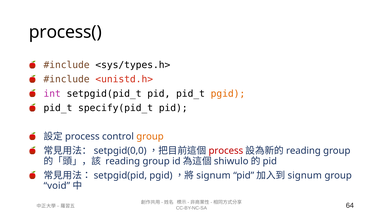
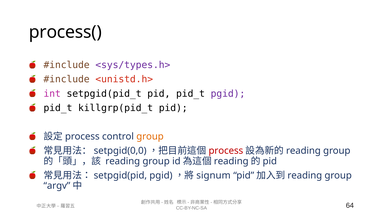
<sys/types.h> colour: black -> purple
pgid at (228, 94) colour: orange -> purple
specify(pid_t: specify(pid_t -> killgrp(pid_t
shiwulo at (231, 161): shiwulo -> reading
signum at (305, 176): signum -> reading
void: void -> argv
